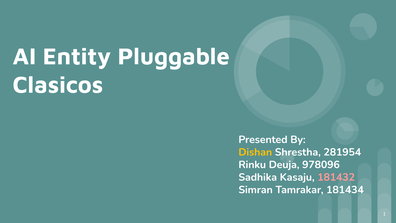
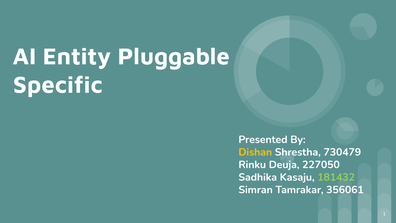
Clasicos: Clasicos -> Specific
281954: 281954 -> 730479
978096: 978096 -> 227050
181432 colour: pink -> light green
181434: 181434 -> 356061
